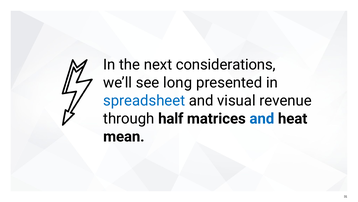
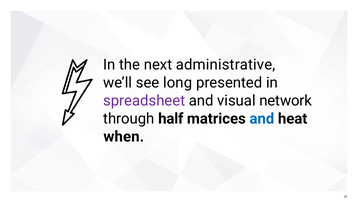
considerations: considerations -> administrative
spreadsheet colour: blue -> purple
revenue: revenue -> network
mean: mean -> when
